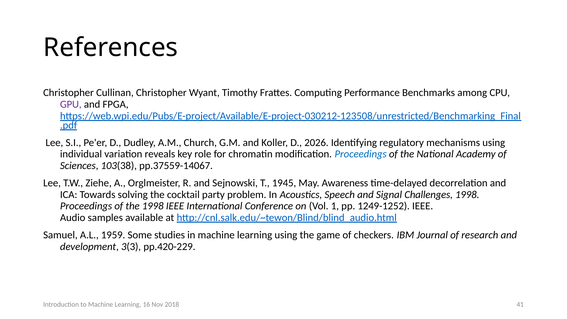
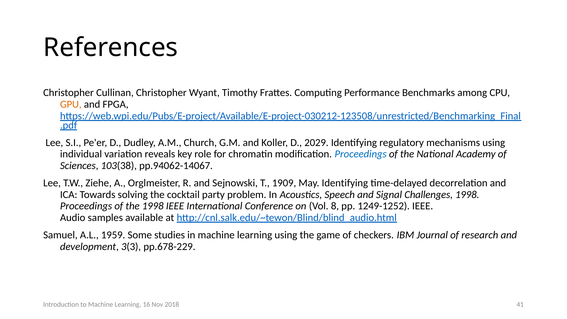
GPU colour: purple -> orange
2026: 2026 -> 2029
pp.37559-14067: pp.37559-14067 -> pp.94062-14067
1945: 1945 -> 1909
May Awareness: Awareness -> Identifying
1: 1 -> 8
pp.420-229: pp.420-229 -> pp.678-229
